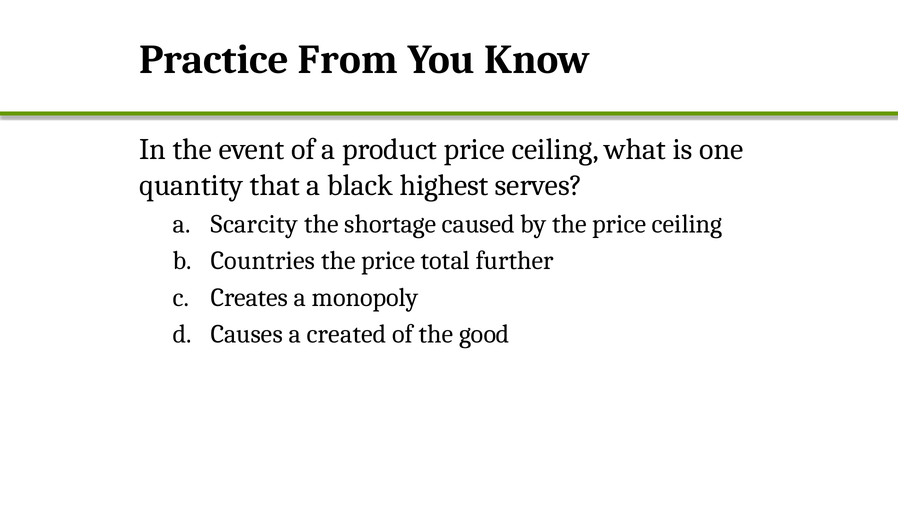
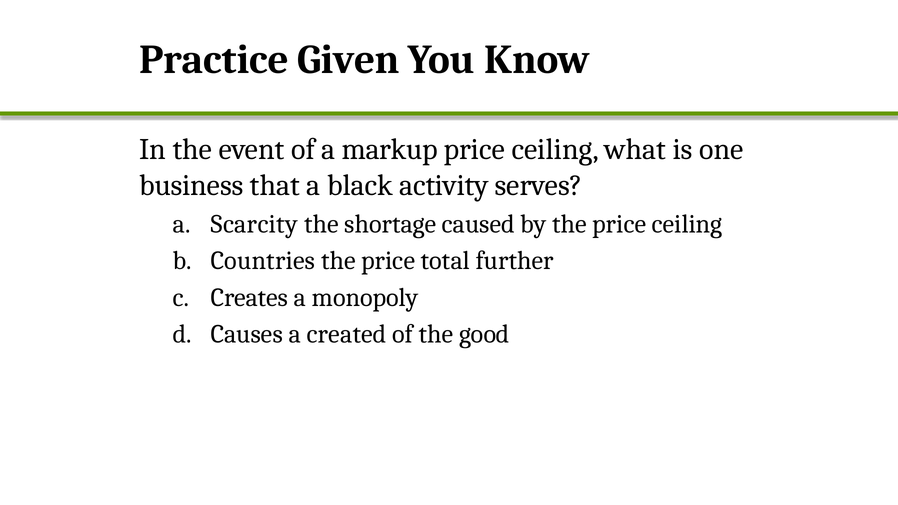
From: From -> Given
product: product -> markup
quantity: quantity -> business
highest: highest -> activity
